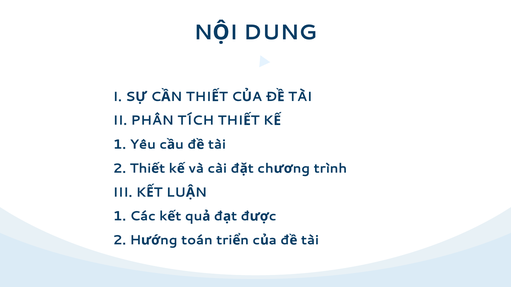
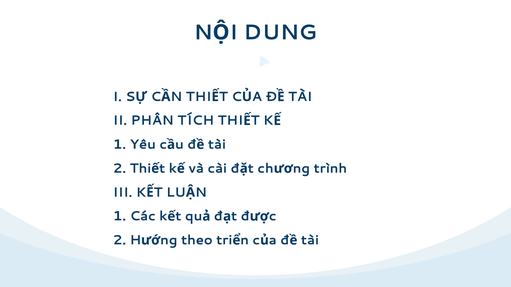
toán: toán -> theo
